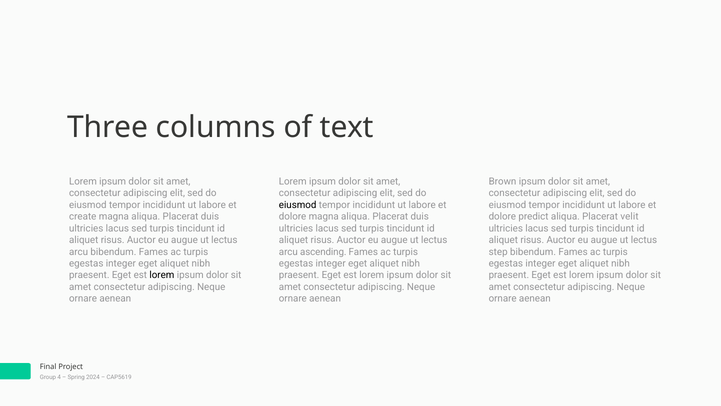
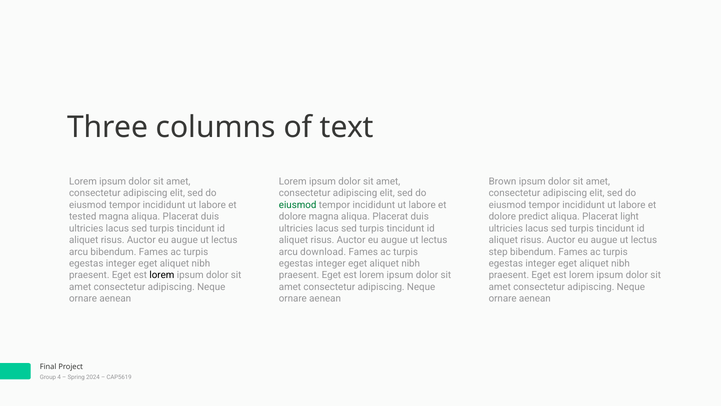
eiusmod at (298, 205) colour: black -> green
create: create -> tested
velit: velit -> light
ascending: ascending -> download
